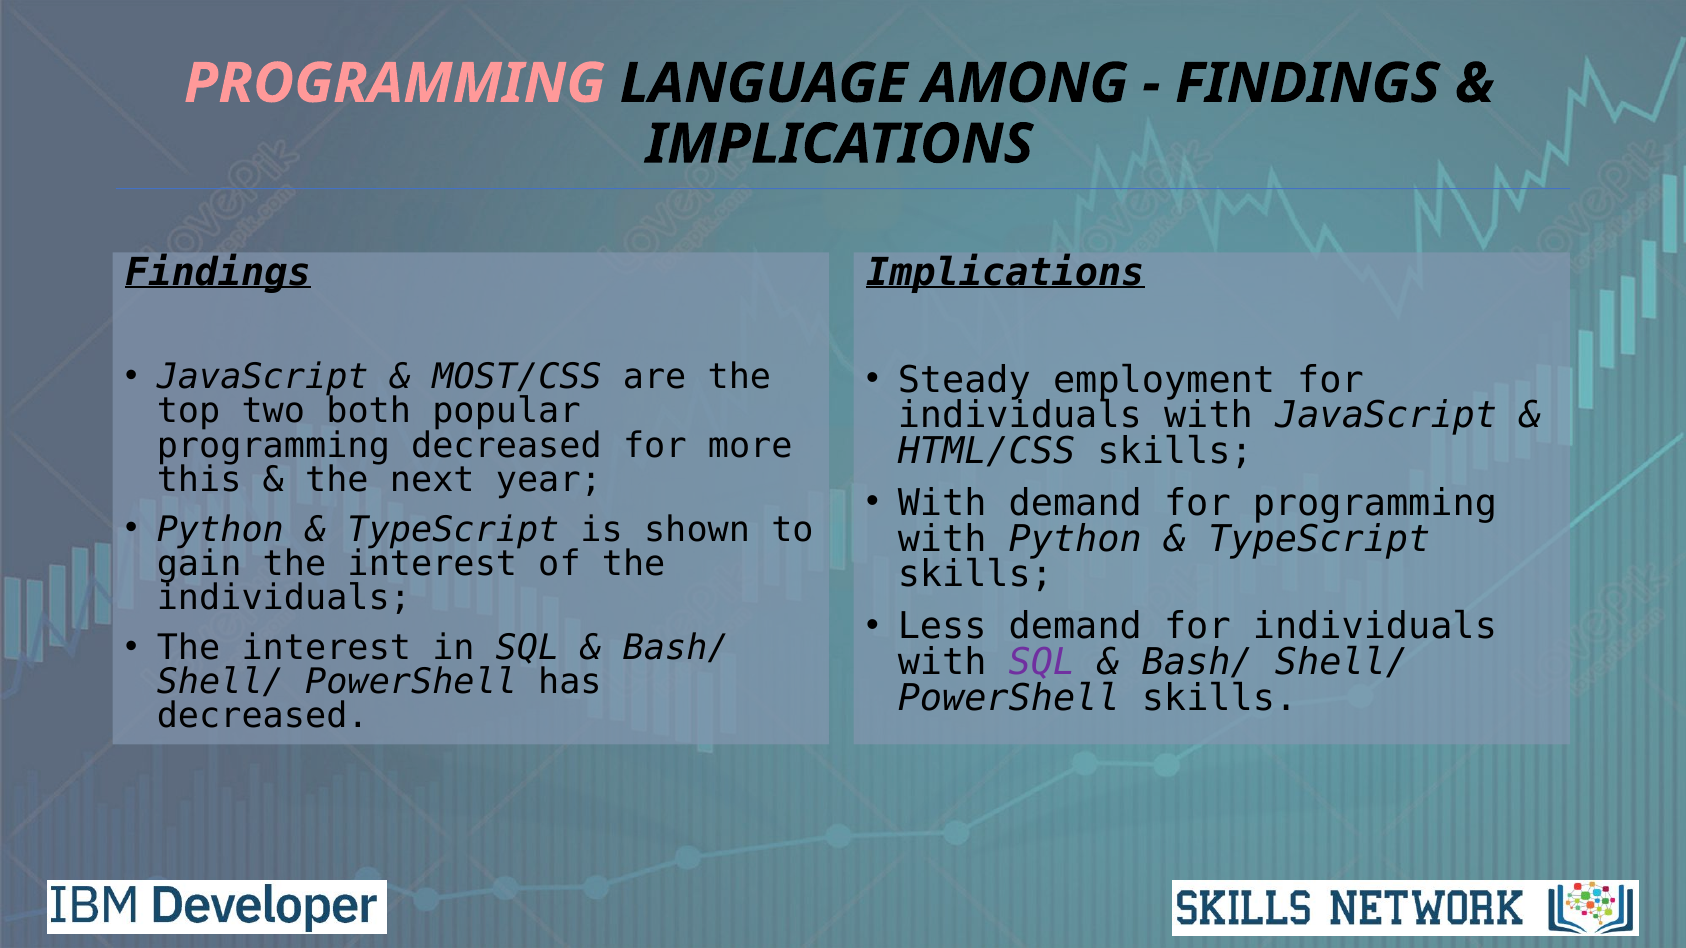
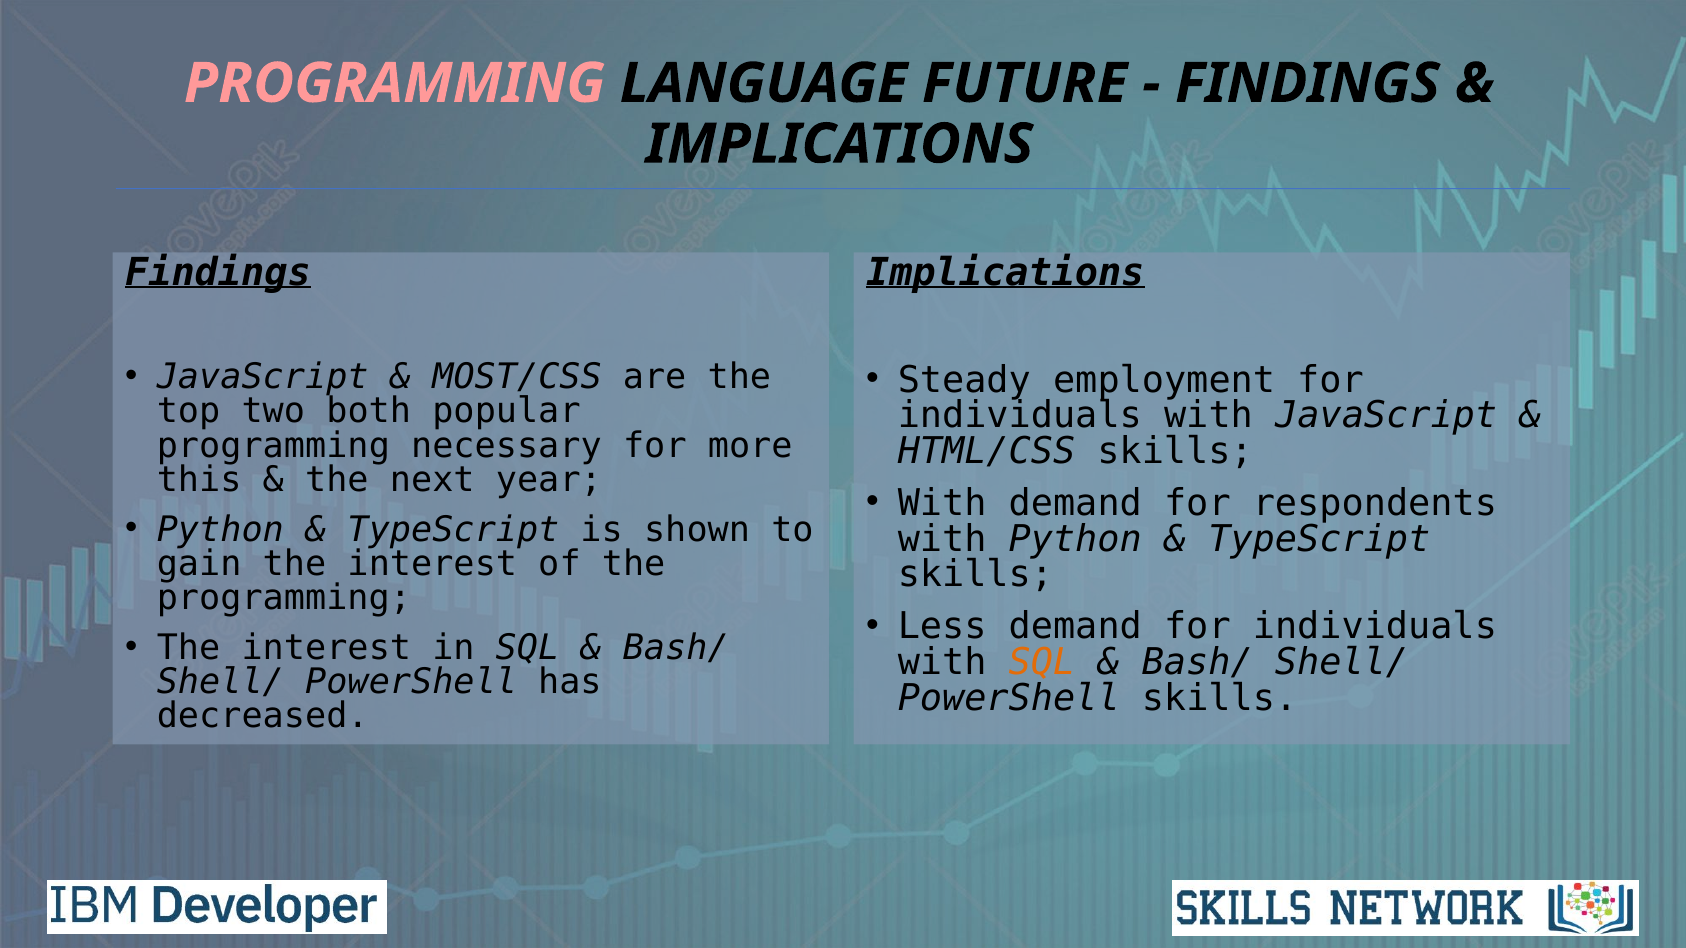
AMONG: AMONG -> FUTURE
programming decreased: decreased -> necessary
for programming: programming -> respondents
individuals at (284, 598): individuals -> programming
SQL at (1042, 662) colour: purple -> orange
